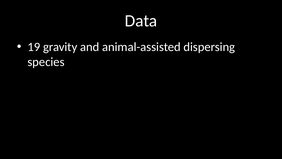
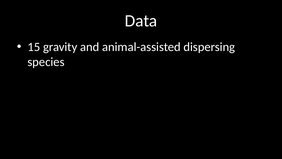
19: 19 -> 15
